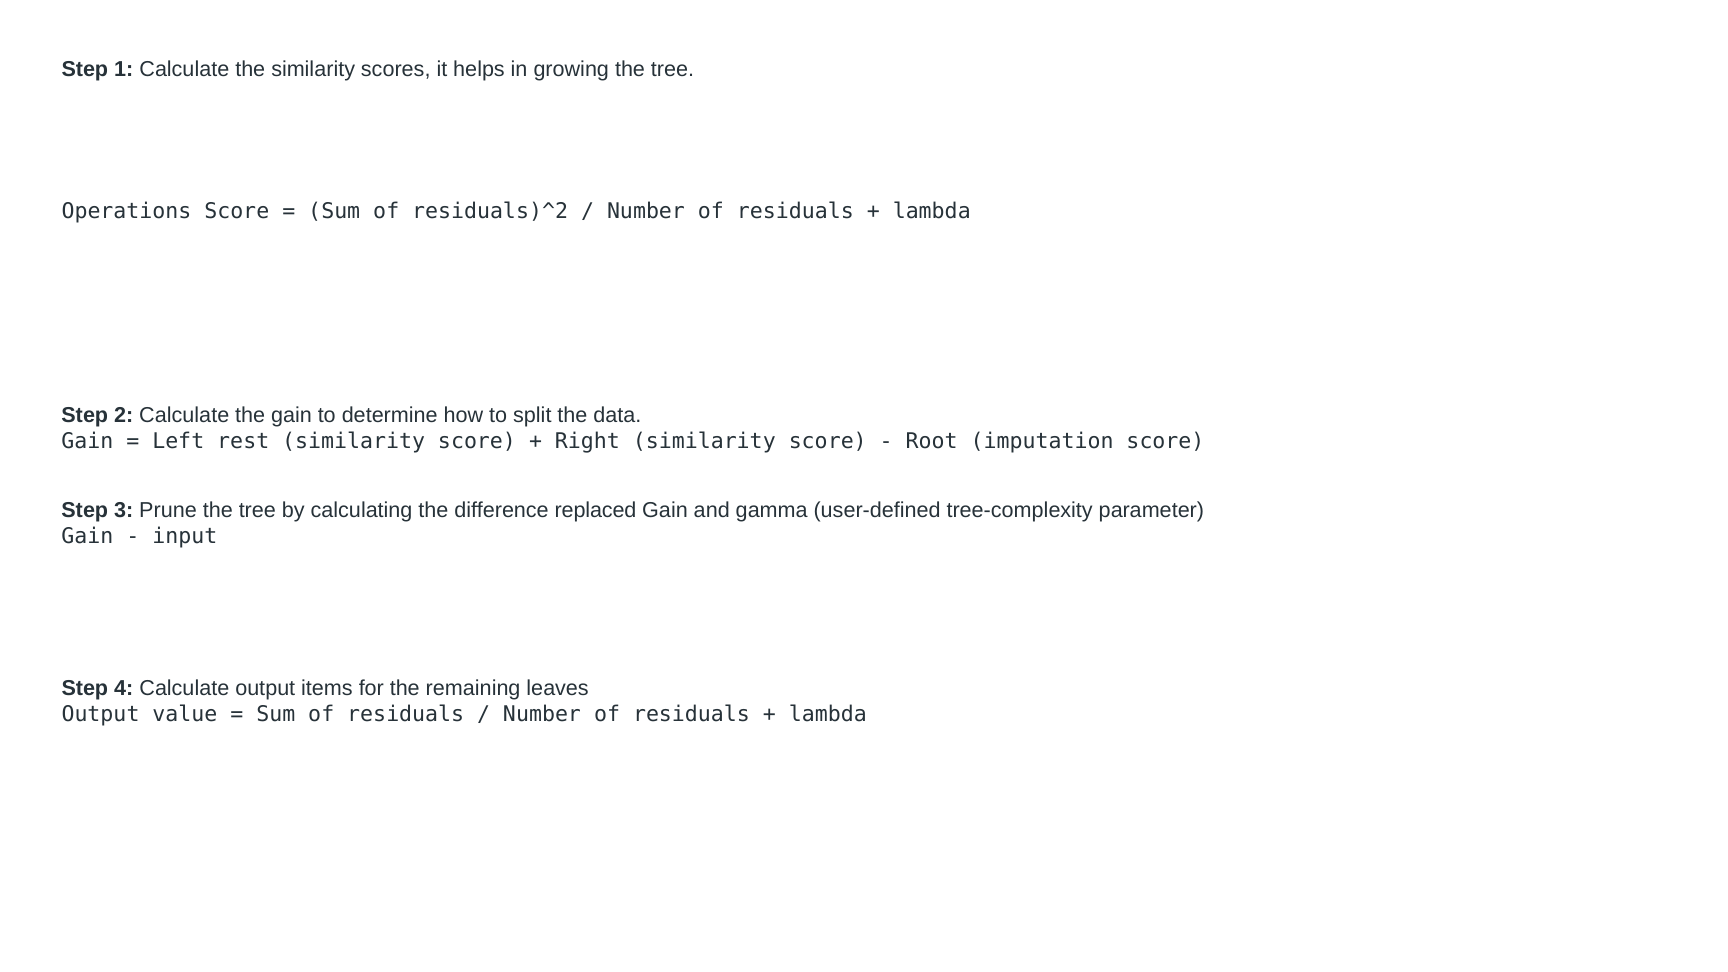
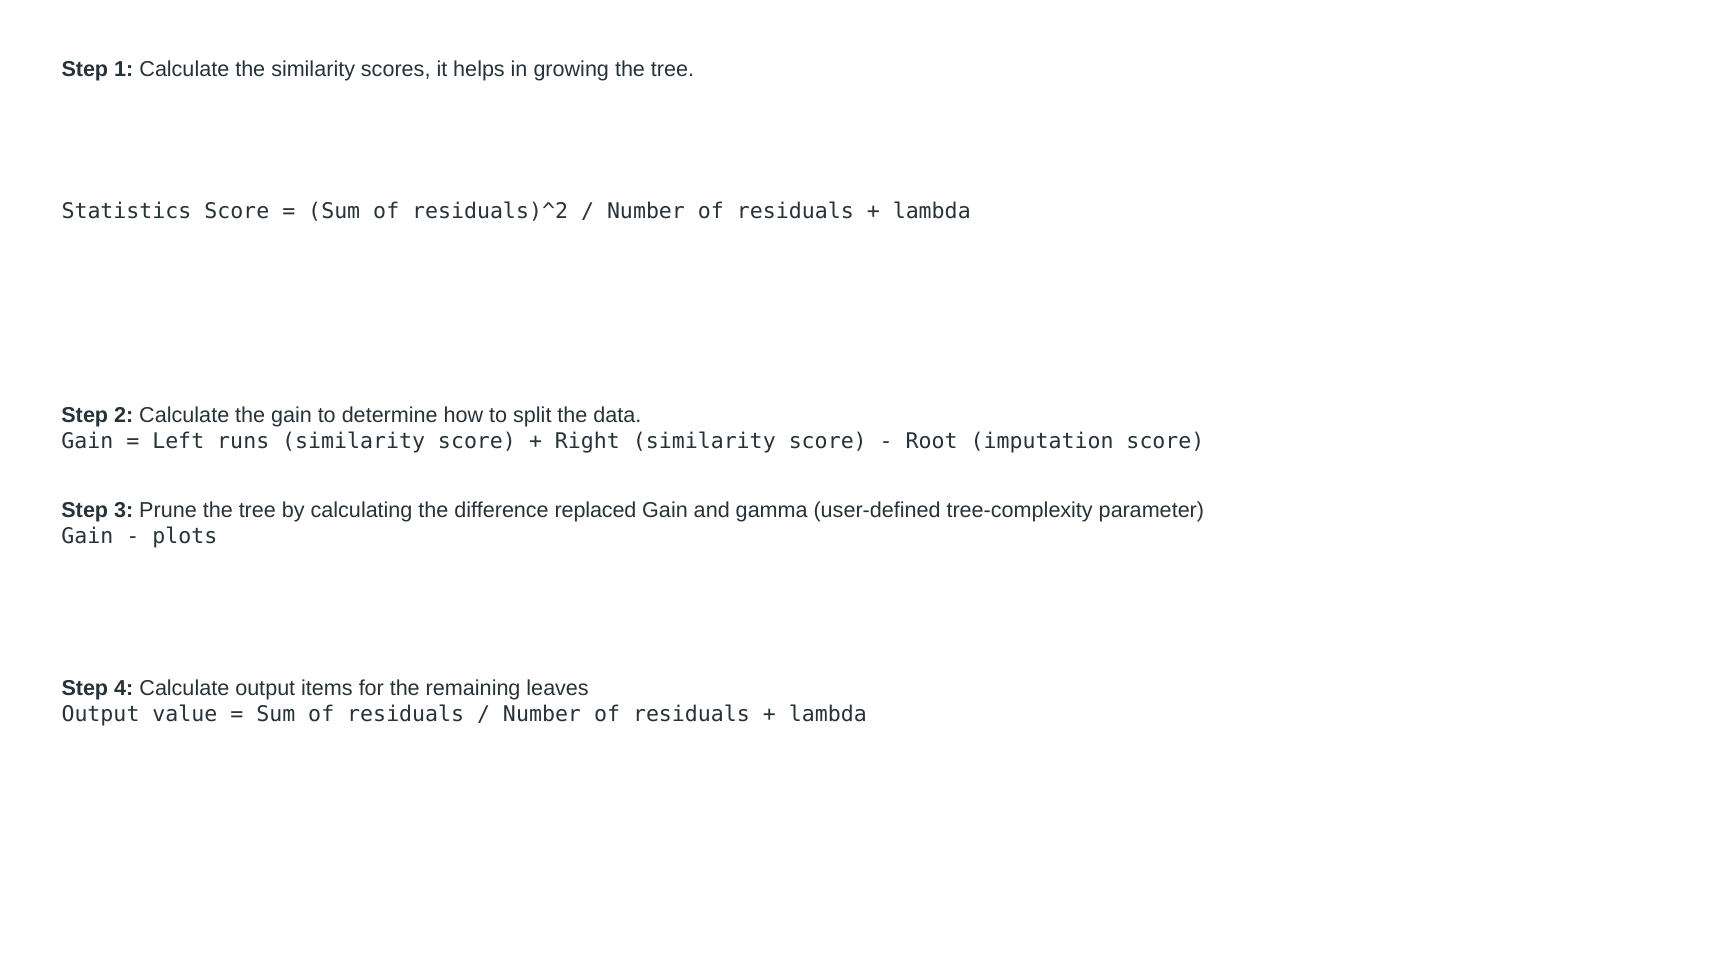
Operations: Operations -> Statistics
rest: rest -> runs
input: input -> plots
